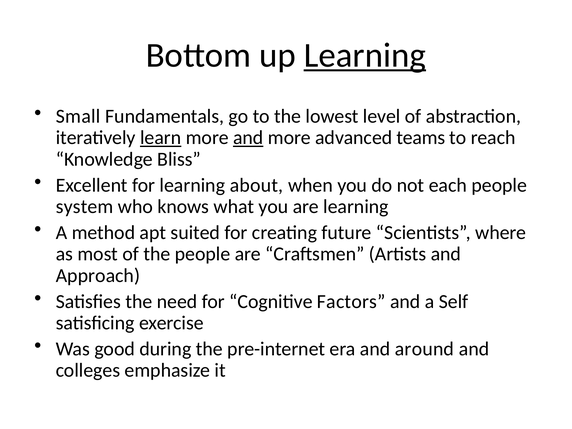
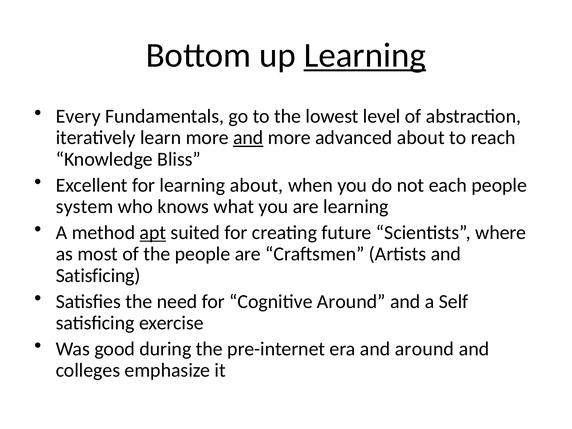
Small: Small -> Every
learn underline: present -> none
advanced teams: teams -> about
apt underline: none -> present
Approach at (98, 275): Approach -> Satisficing
Cognitive Factors: Factors -> Around
